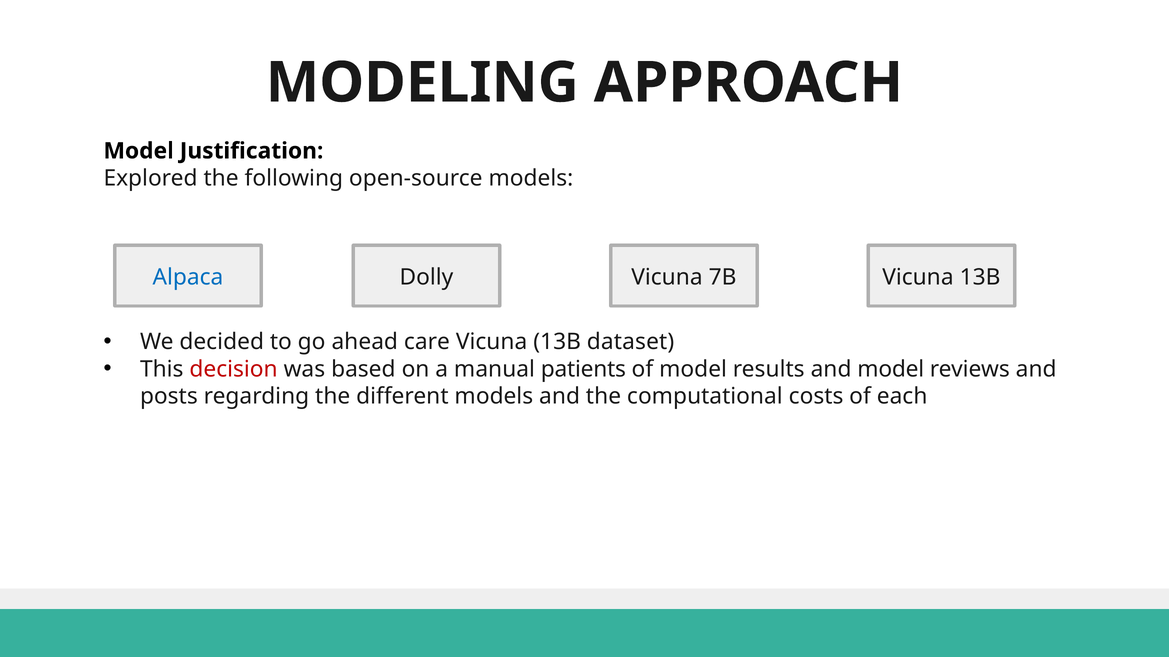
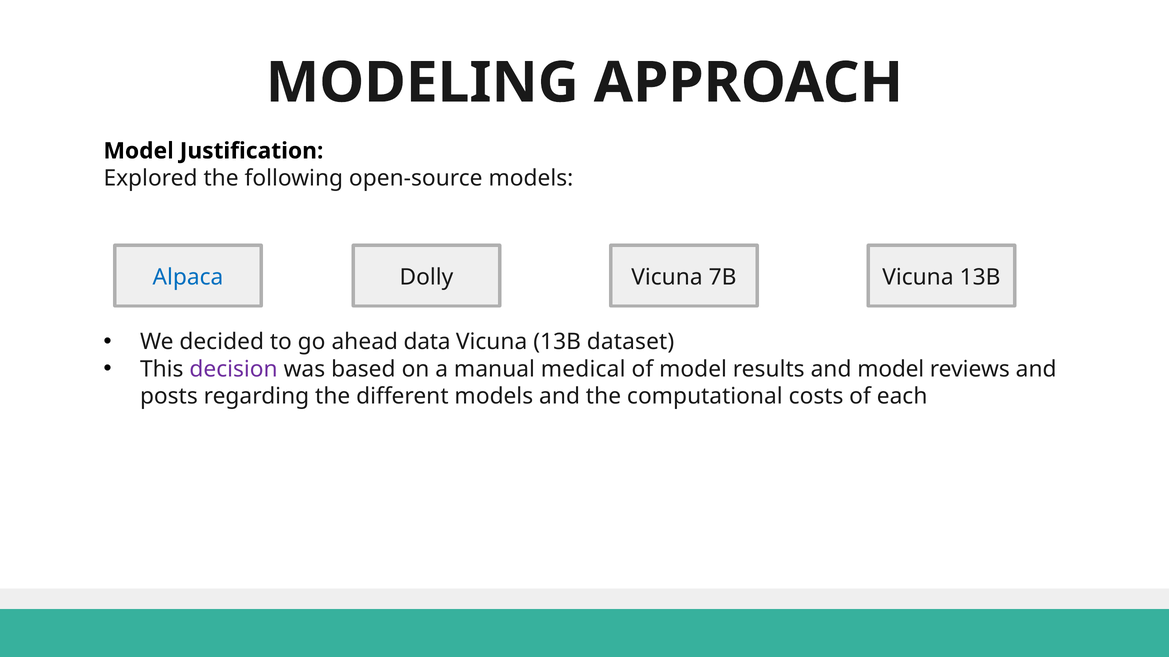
care: care -> data
decision colour: red -> purple
patients: patients -> medical
